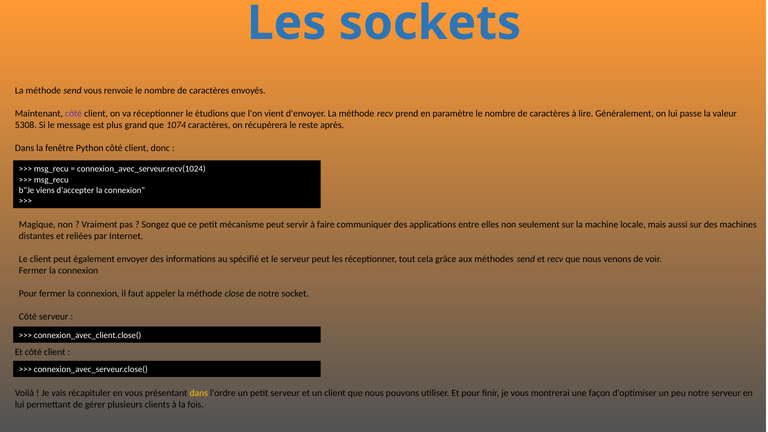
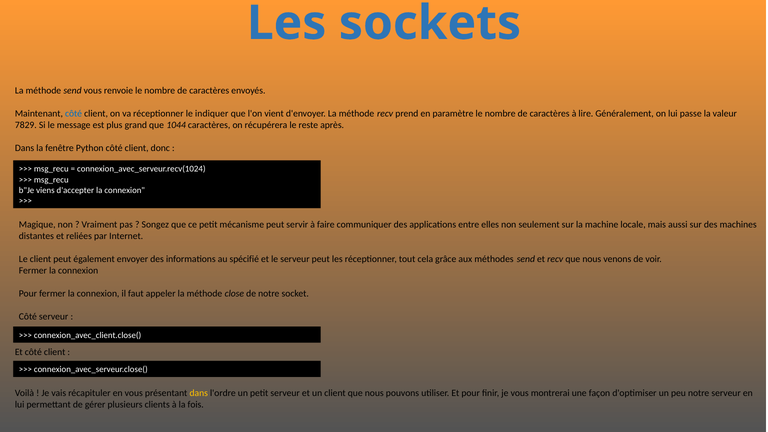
côté at (74, 113) colour: purple -> blue
étudions: étudions -> indiquer
5308: 5308 -> 7829
1074: 1074 -> 1044
